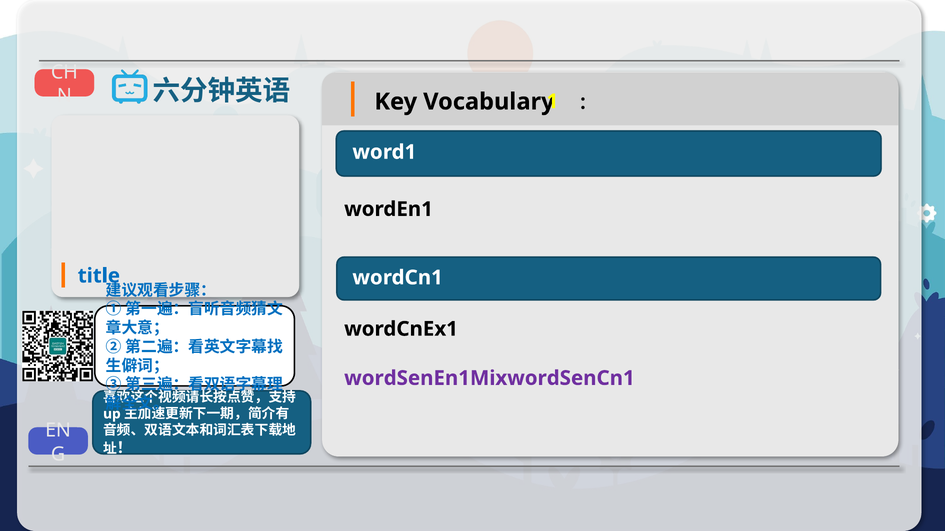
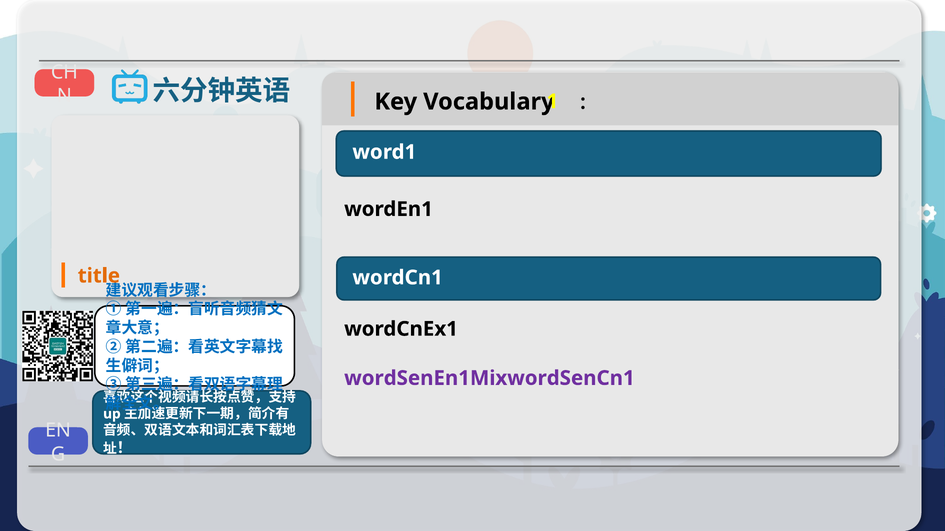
title colour: blue -> orange
